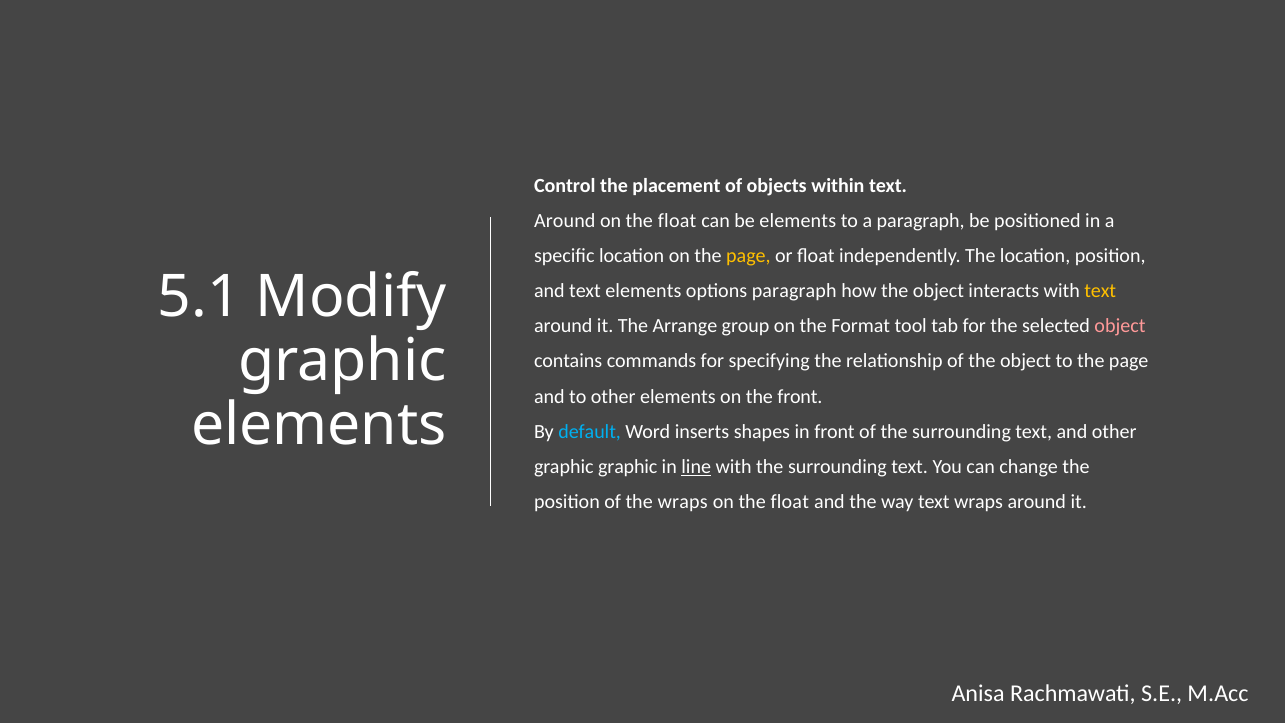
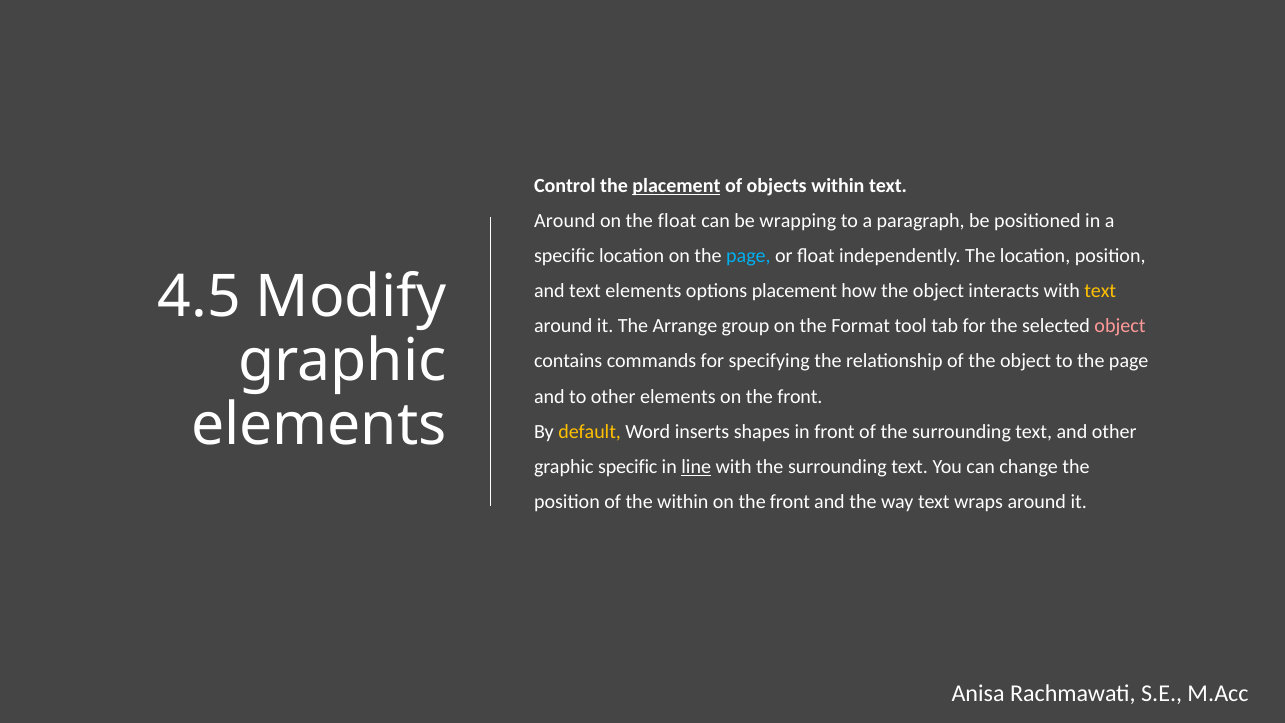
placement at (676, 186) underline: none -> present
be elements: elements -> wrapping
page at (748, 256) colour: yellow -> light blue
5.1: 5.1 -> 4.5
options paragraph: paragraph -> placement
default colour: light blue -> yellow
graphic graphic: graphic -> specific
the wraps: wraps -> within
float at (790, 502): float -> front
